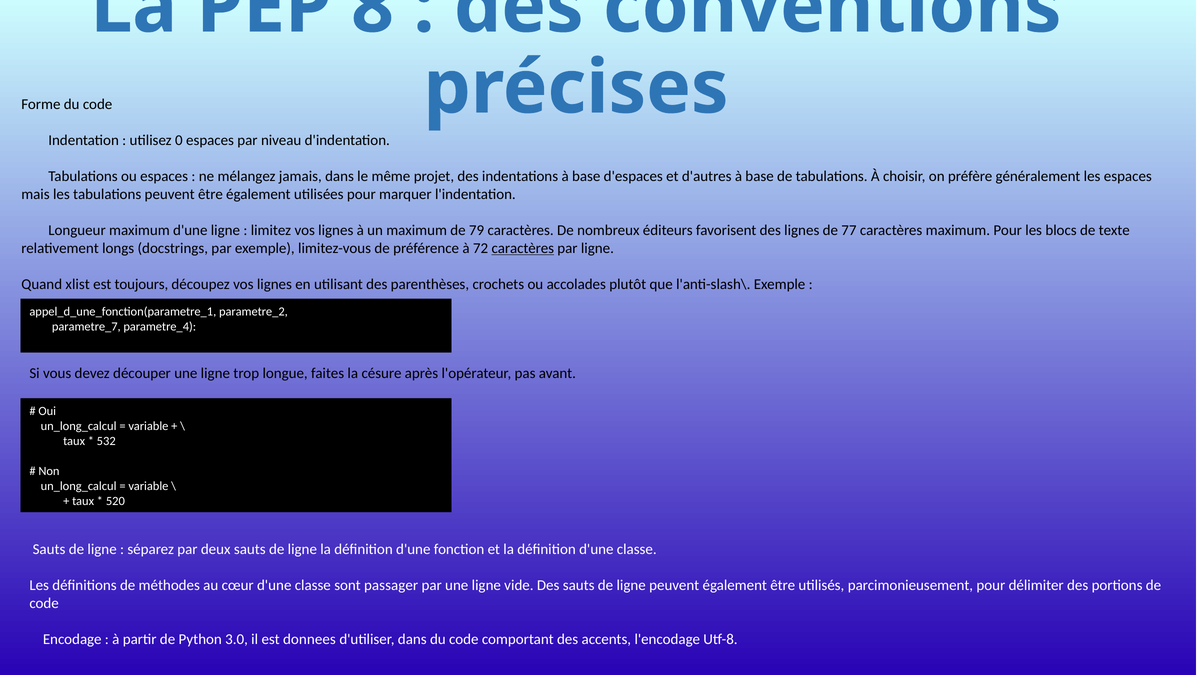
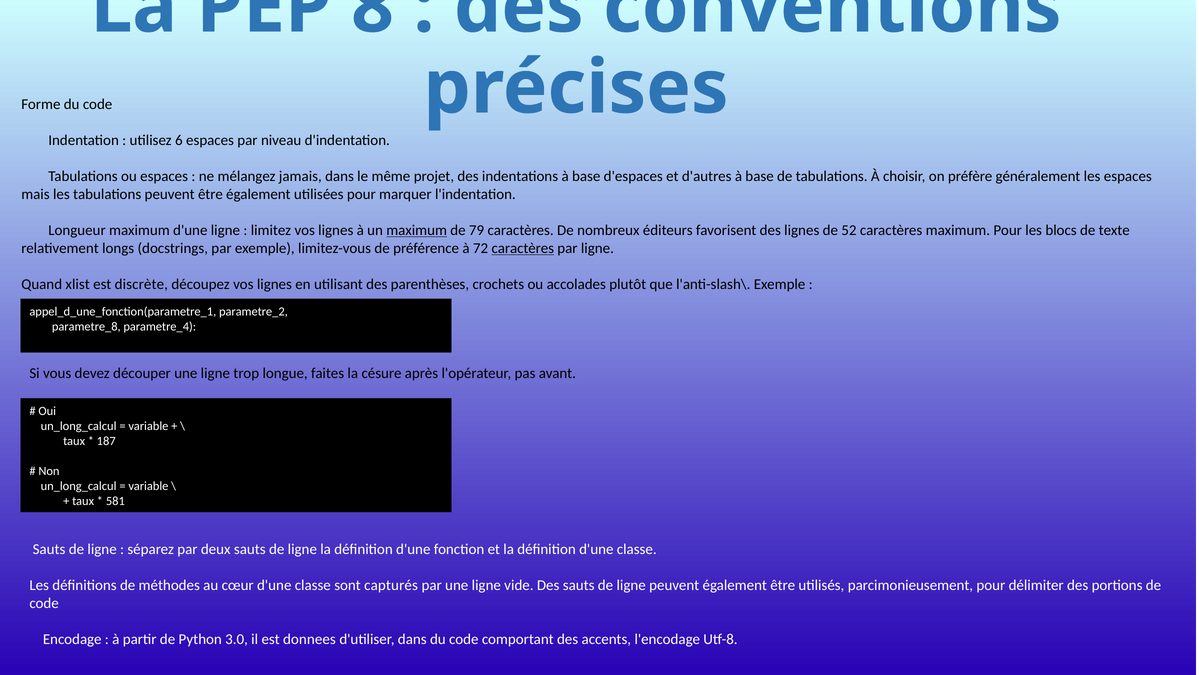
0: 0 -> 6
maximum at (417, 230) underline: none -> present
77: 77 -> 52
toujours: toujours -> discrète
parametre_7: parametre_7 -> parametre_8
532: 532 -> 187
520: 520 -> 581
passager: passager -> capturés
